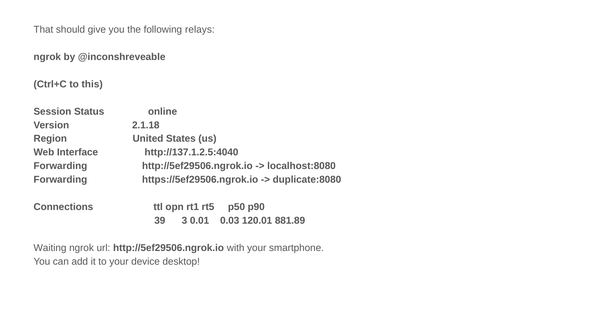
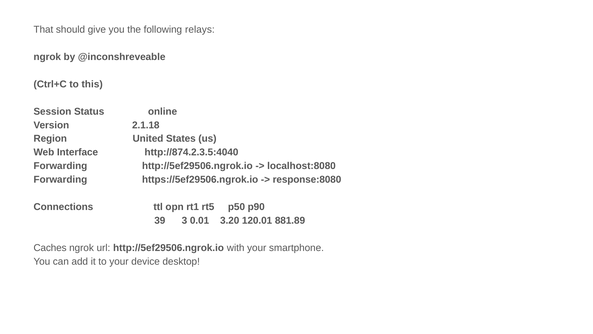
http://137.1.2.5:4040: http://137.1.2.5:4040 -> http://874.2.3.5:4040
duplicate:8080: duplicate:8080 -> response:8080
0.03: 0.03 -> 3.20
Waiting: Waiting -> Caches
